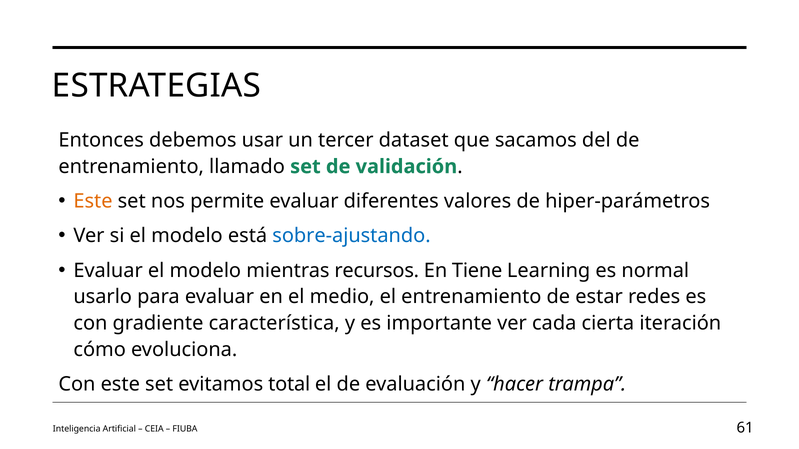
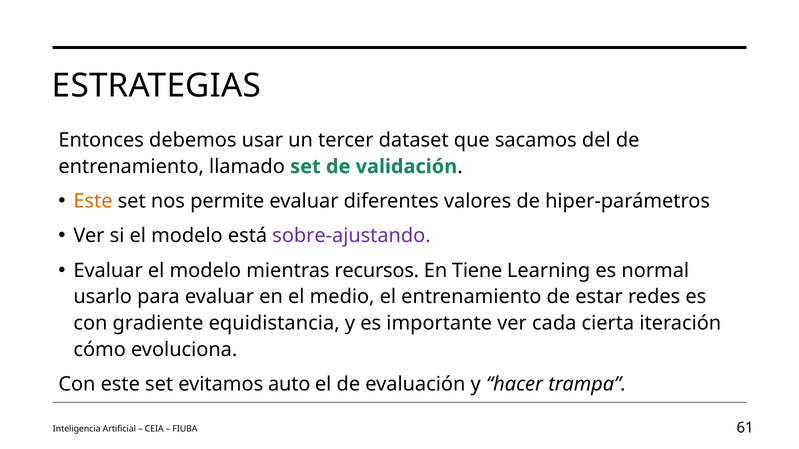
sobre-ajustando colour: blue -> purple
característica: característica -> equidistancia
total: total -> auto
